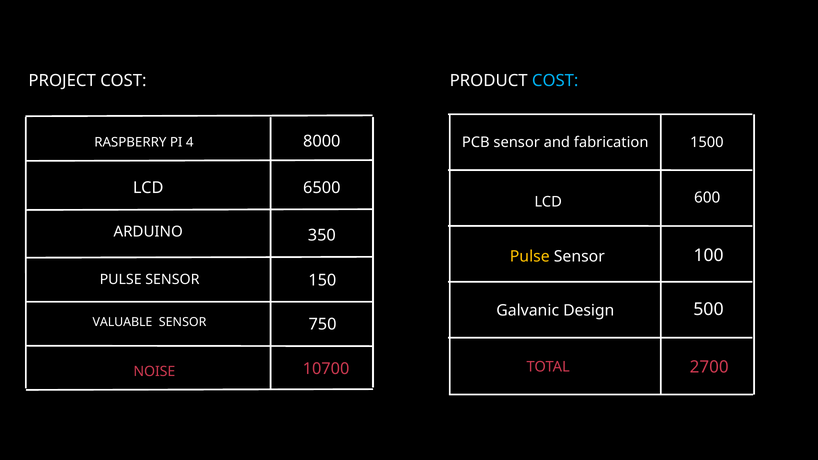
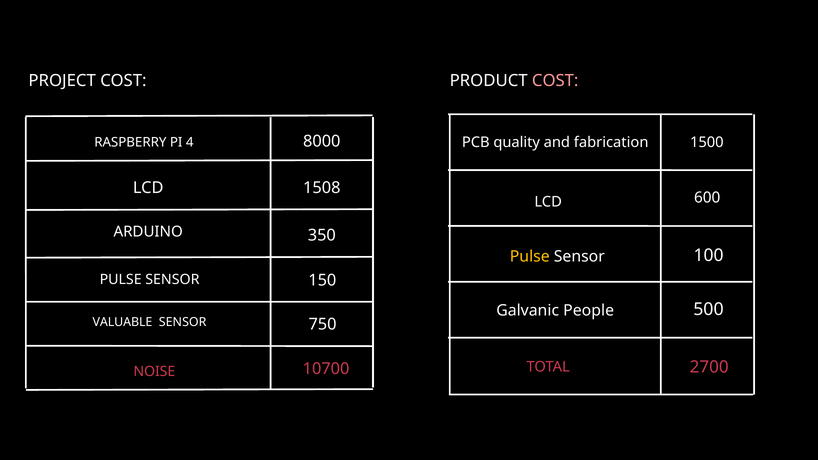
COST at (555, 81) colour: light blue -> pink
PCB sensor: sensor -> quality
6500: 6500 -> 1508
Design: Design -> People
